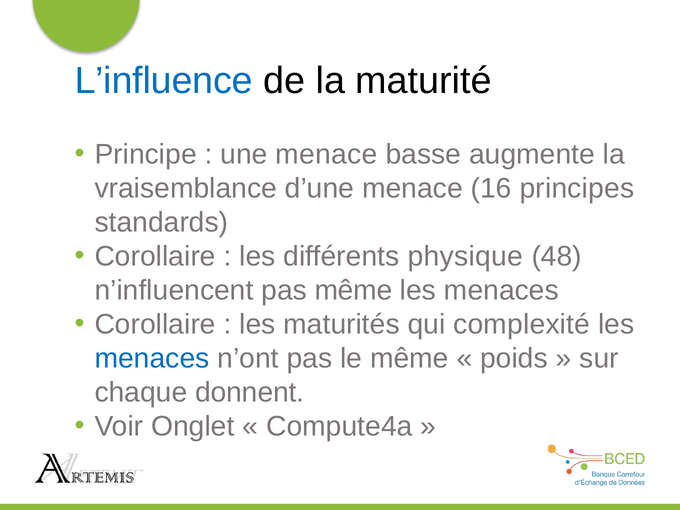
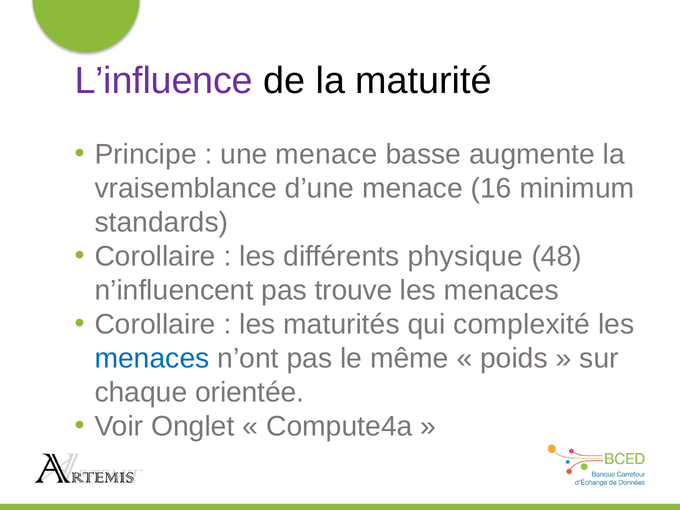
L’influence colour: blue -> purple
principes: principes -> minimum
pas même: même -> trouve
donnent: donnent -> orientée
